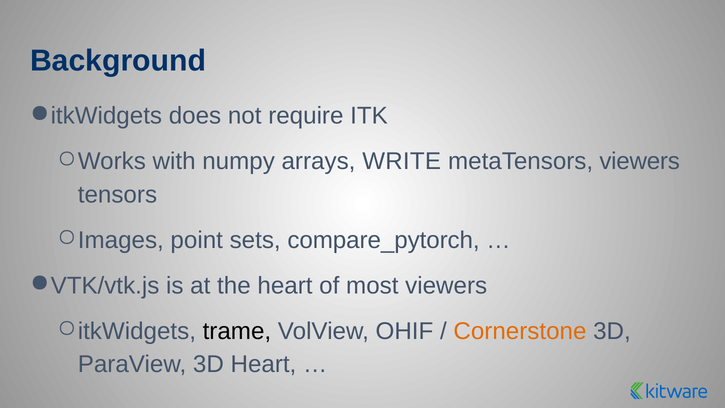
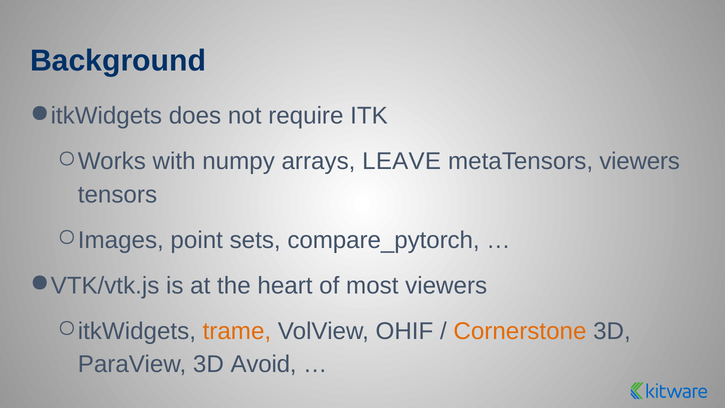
WRITE: WRITE -> LEAVE
trame colour: black -> orange
3D Heart: Heart -> Avoid
